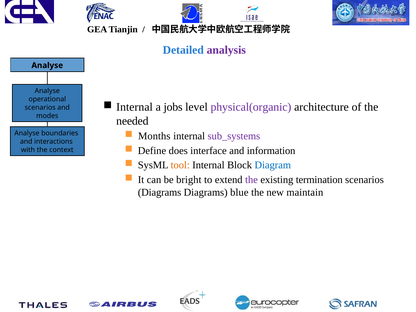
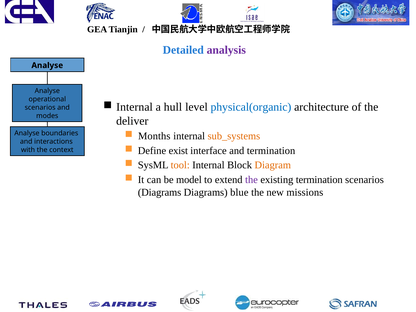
jobs: jobs -> hull
physical(organic colour: purple -> blue
needed: needed -> deliver
sub_systems colour: purple -> orange
does: does -> exist
and information: information -> termination
Diagram colour: blue -> orange
bright: bright -> model
maintain: maintain -> missions
